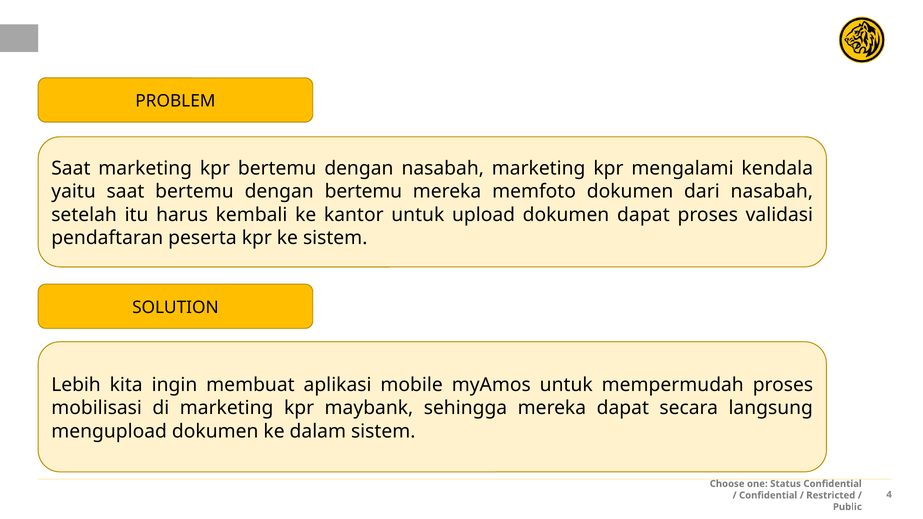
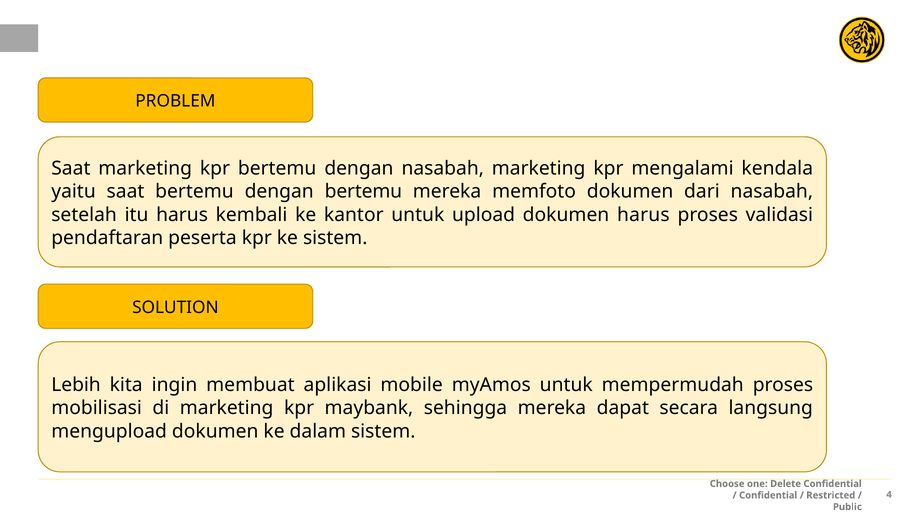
dokumen dapat: dapat -> harus
Status: Status -> Delete
